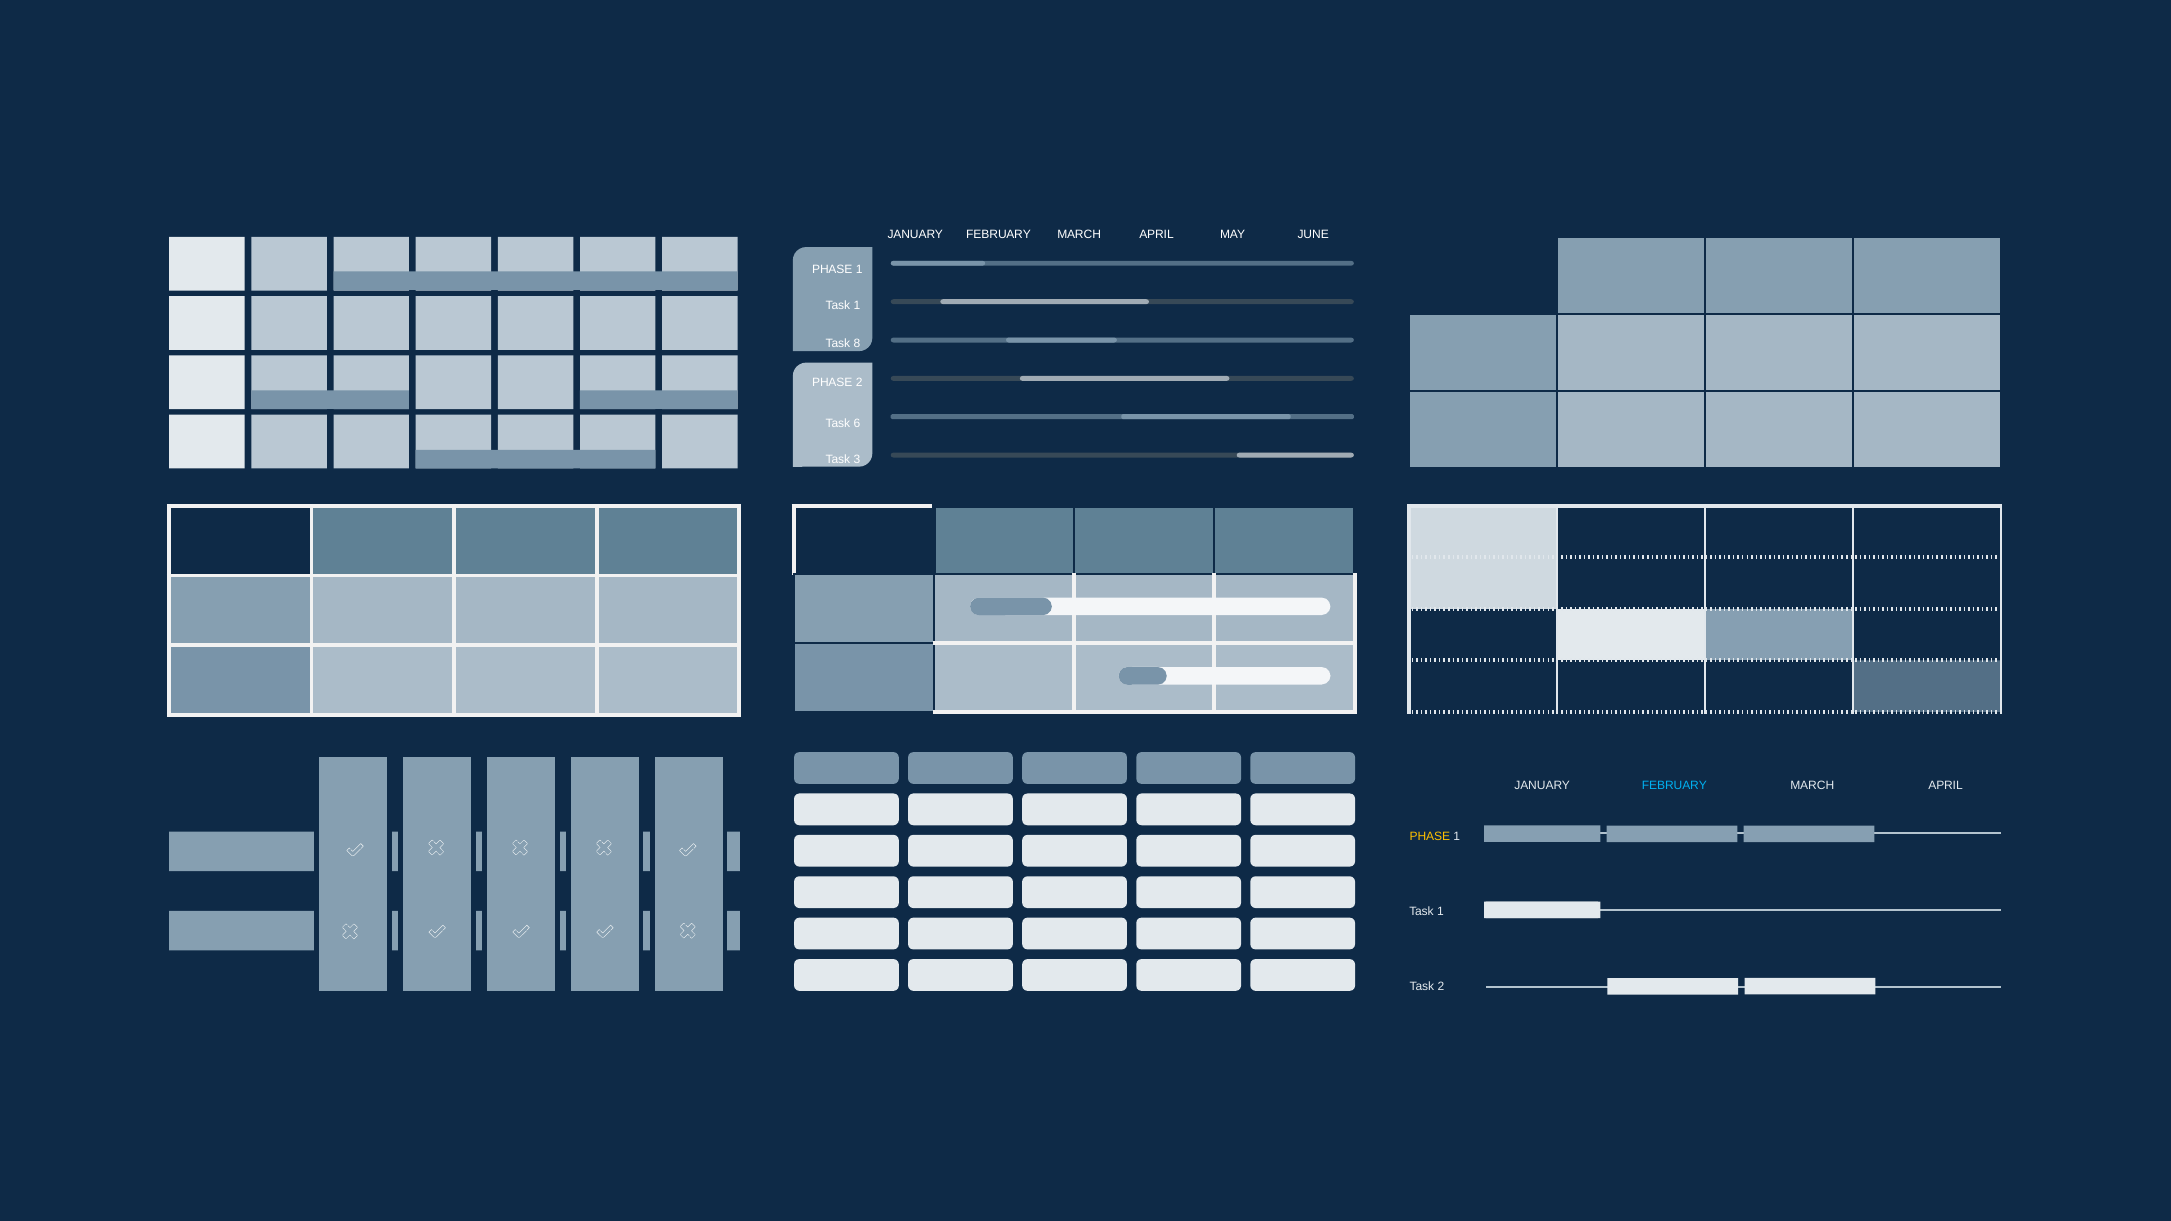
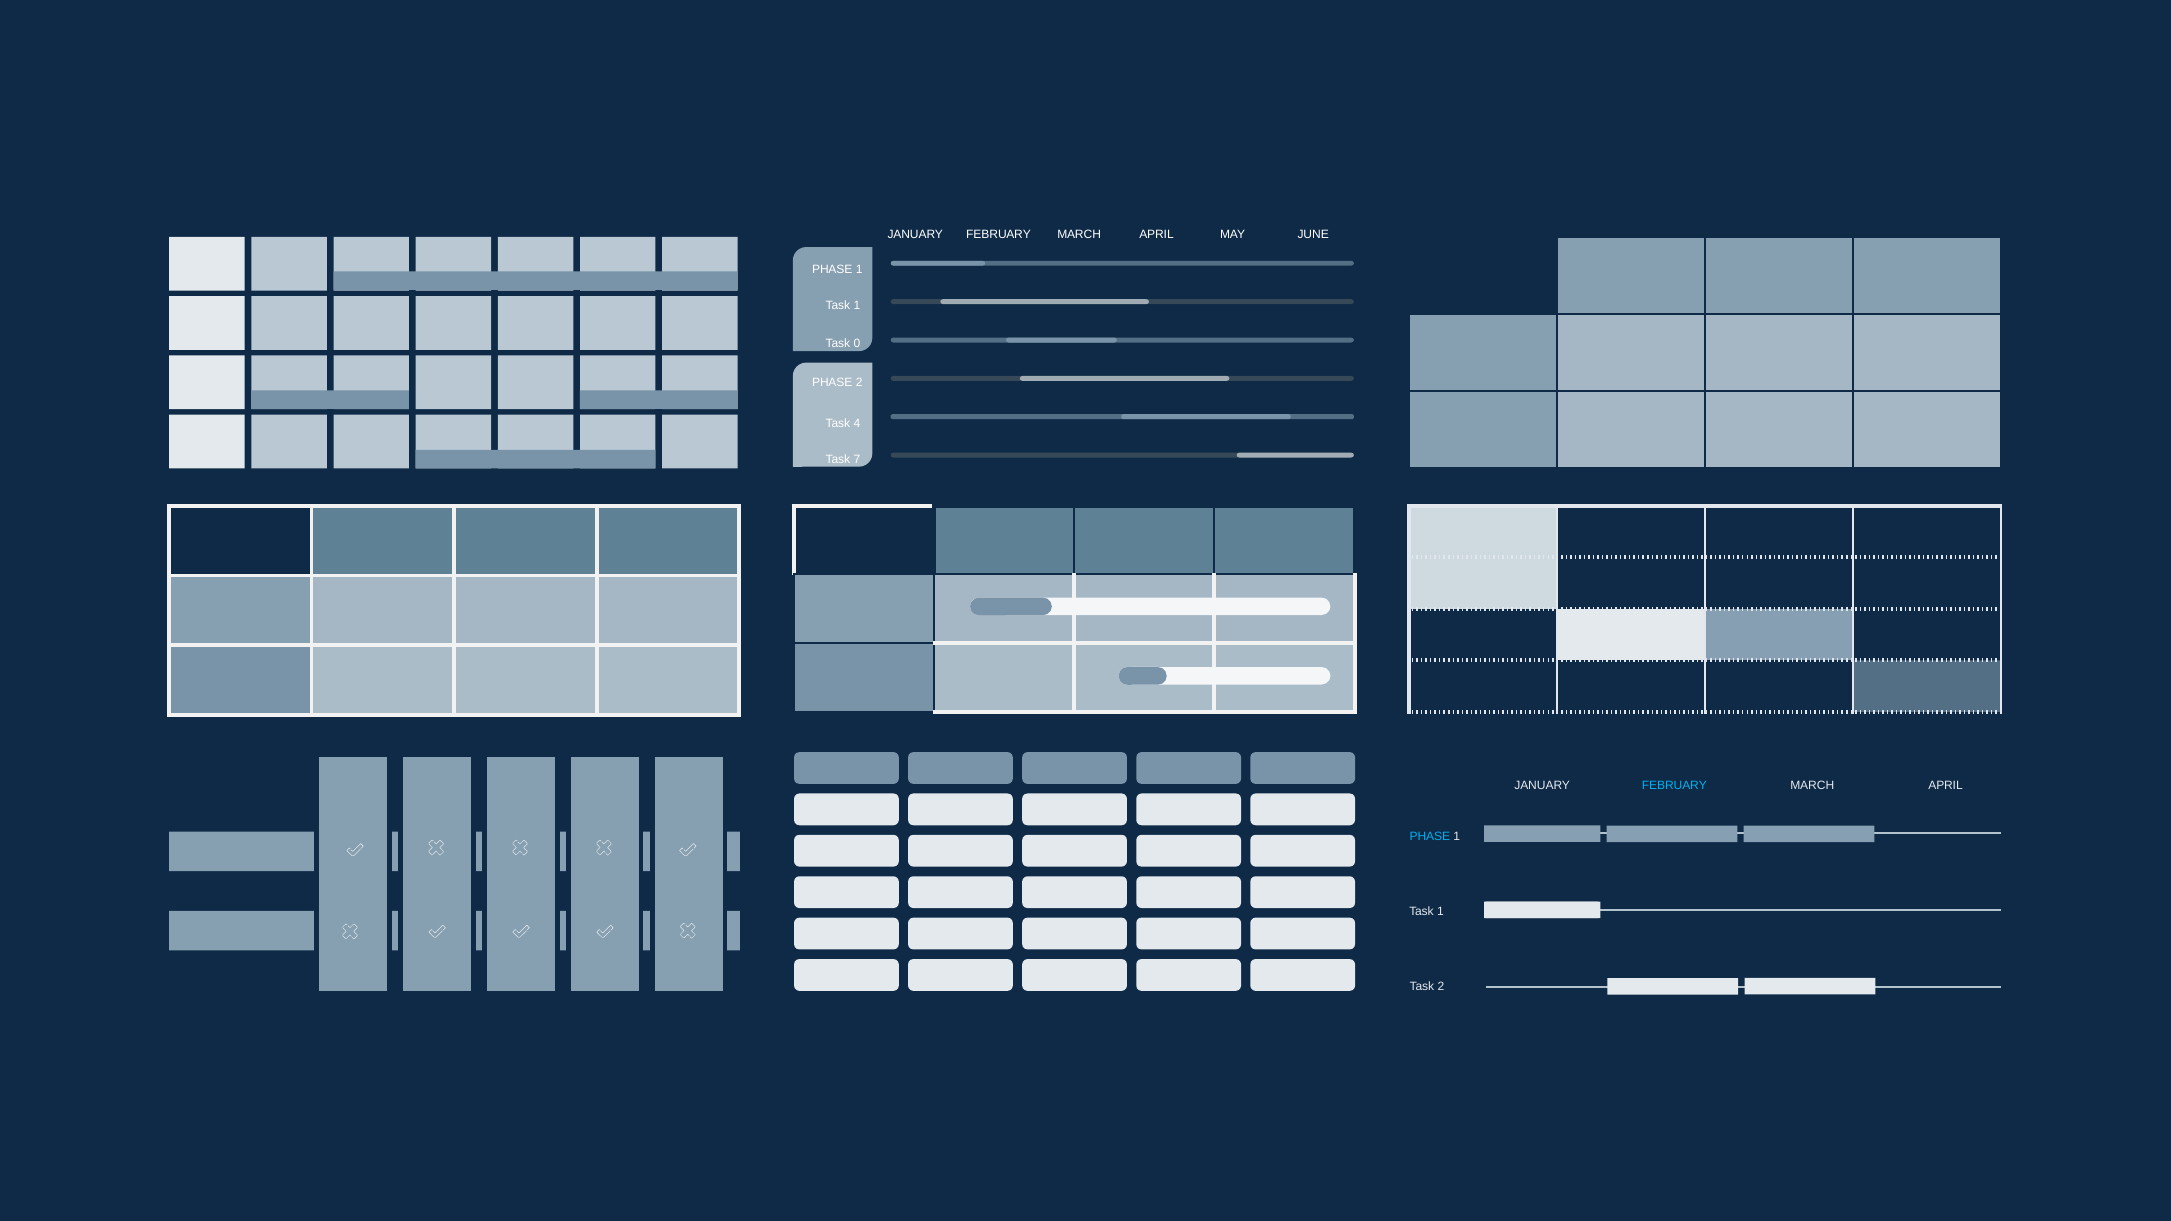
8: 8 -> 0
6: 6 -> 4
3: 3 -> 7
PHASE at (1430, 836) colour: yellow -> light blue
